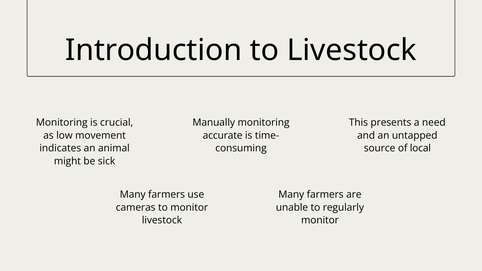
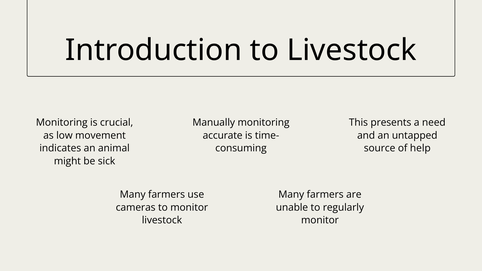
local: local -> help
